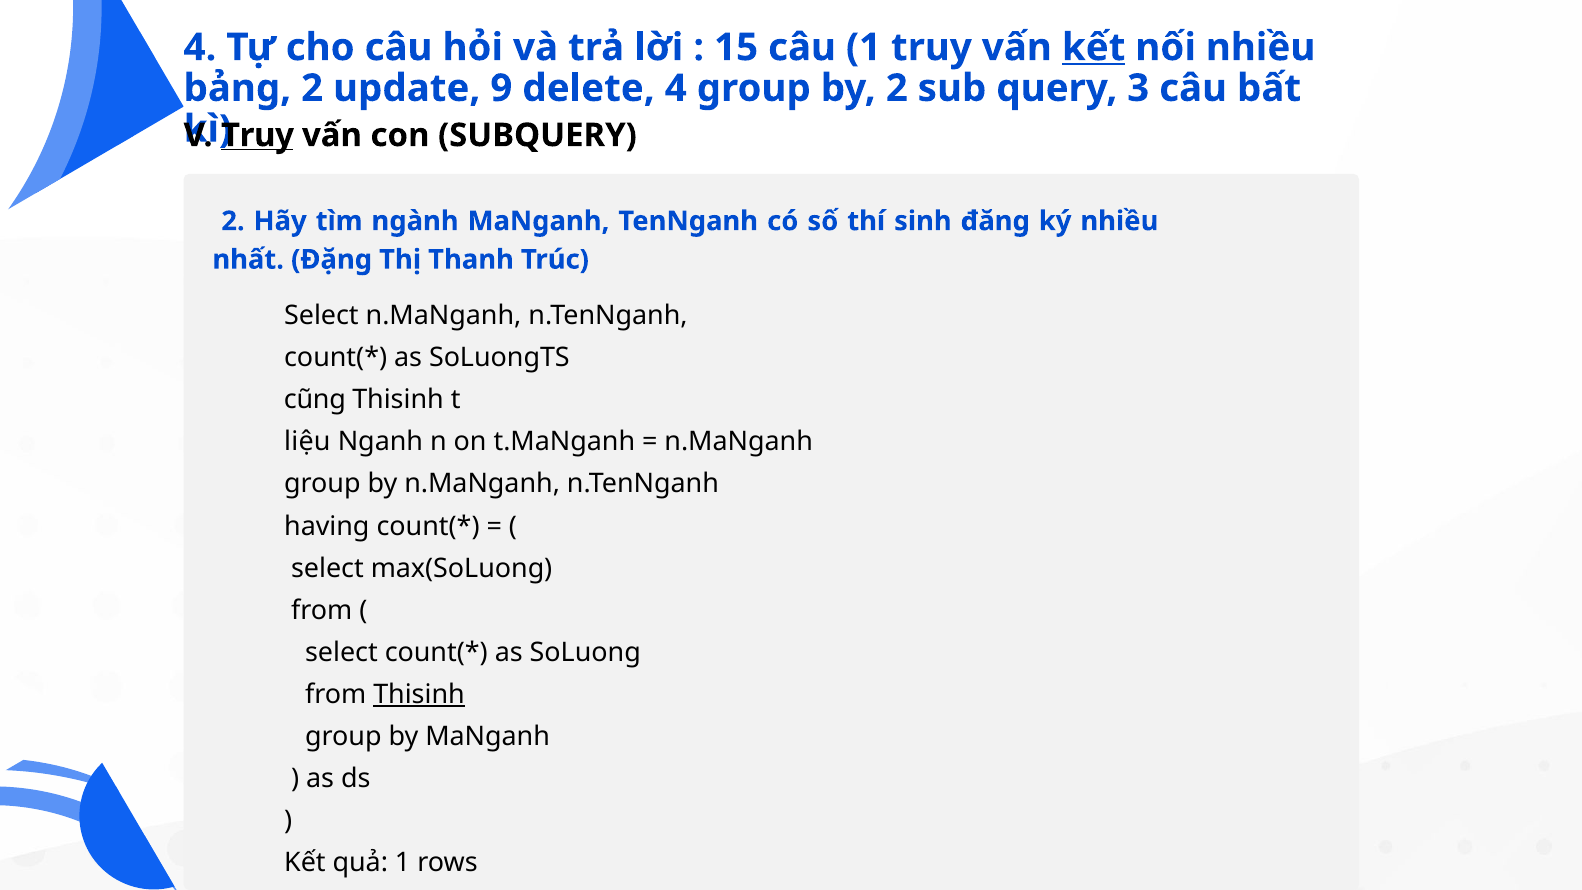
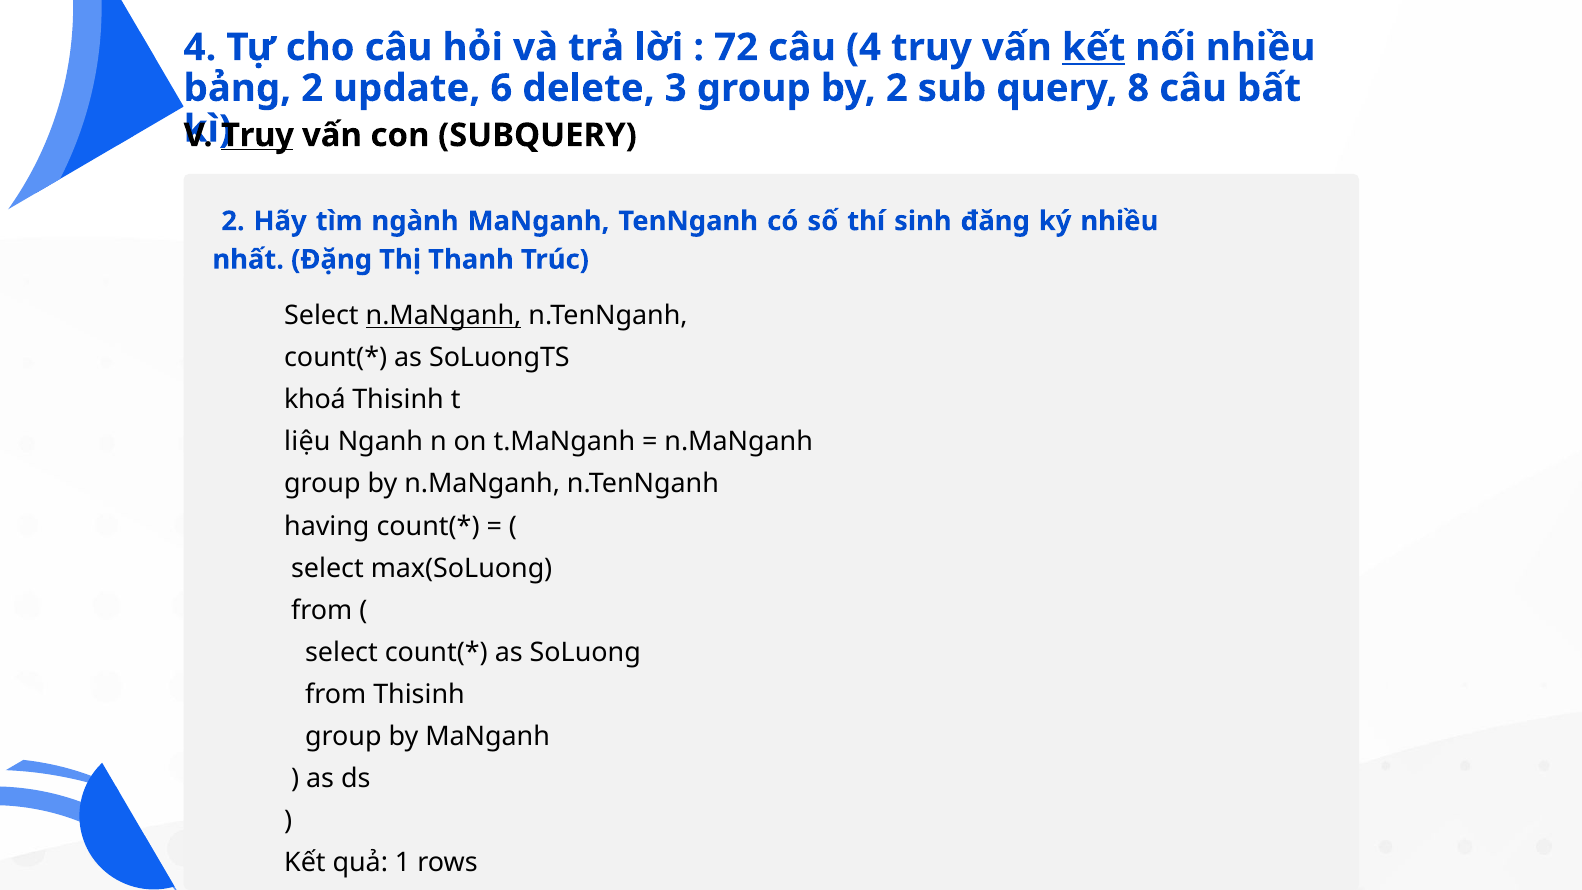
15: 15 -> 72
câu 1: 1 -> 4
9: 9 -> 6
delete 4: 4 -> 3
3: 3 -> 8
n.MaNganh at (444, 316) underline: none -> present
cũng: cũng -> khoá
Thisinh at (419, 694) underline: present -> none
